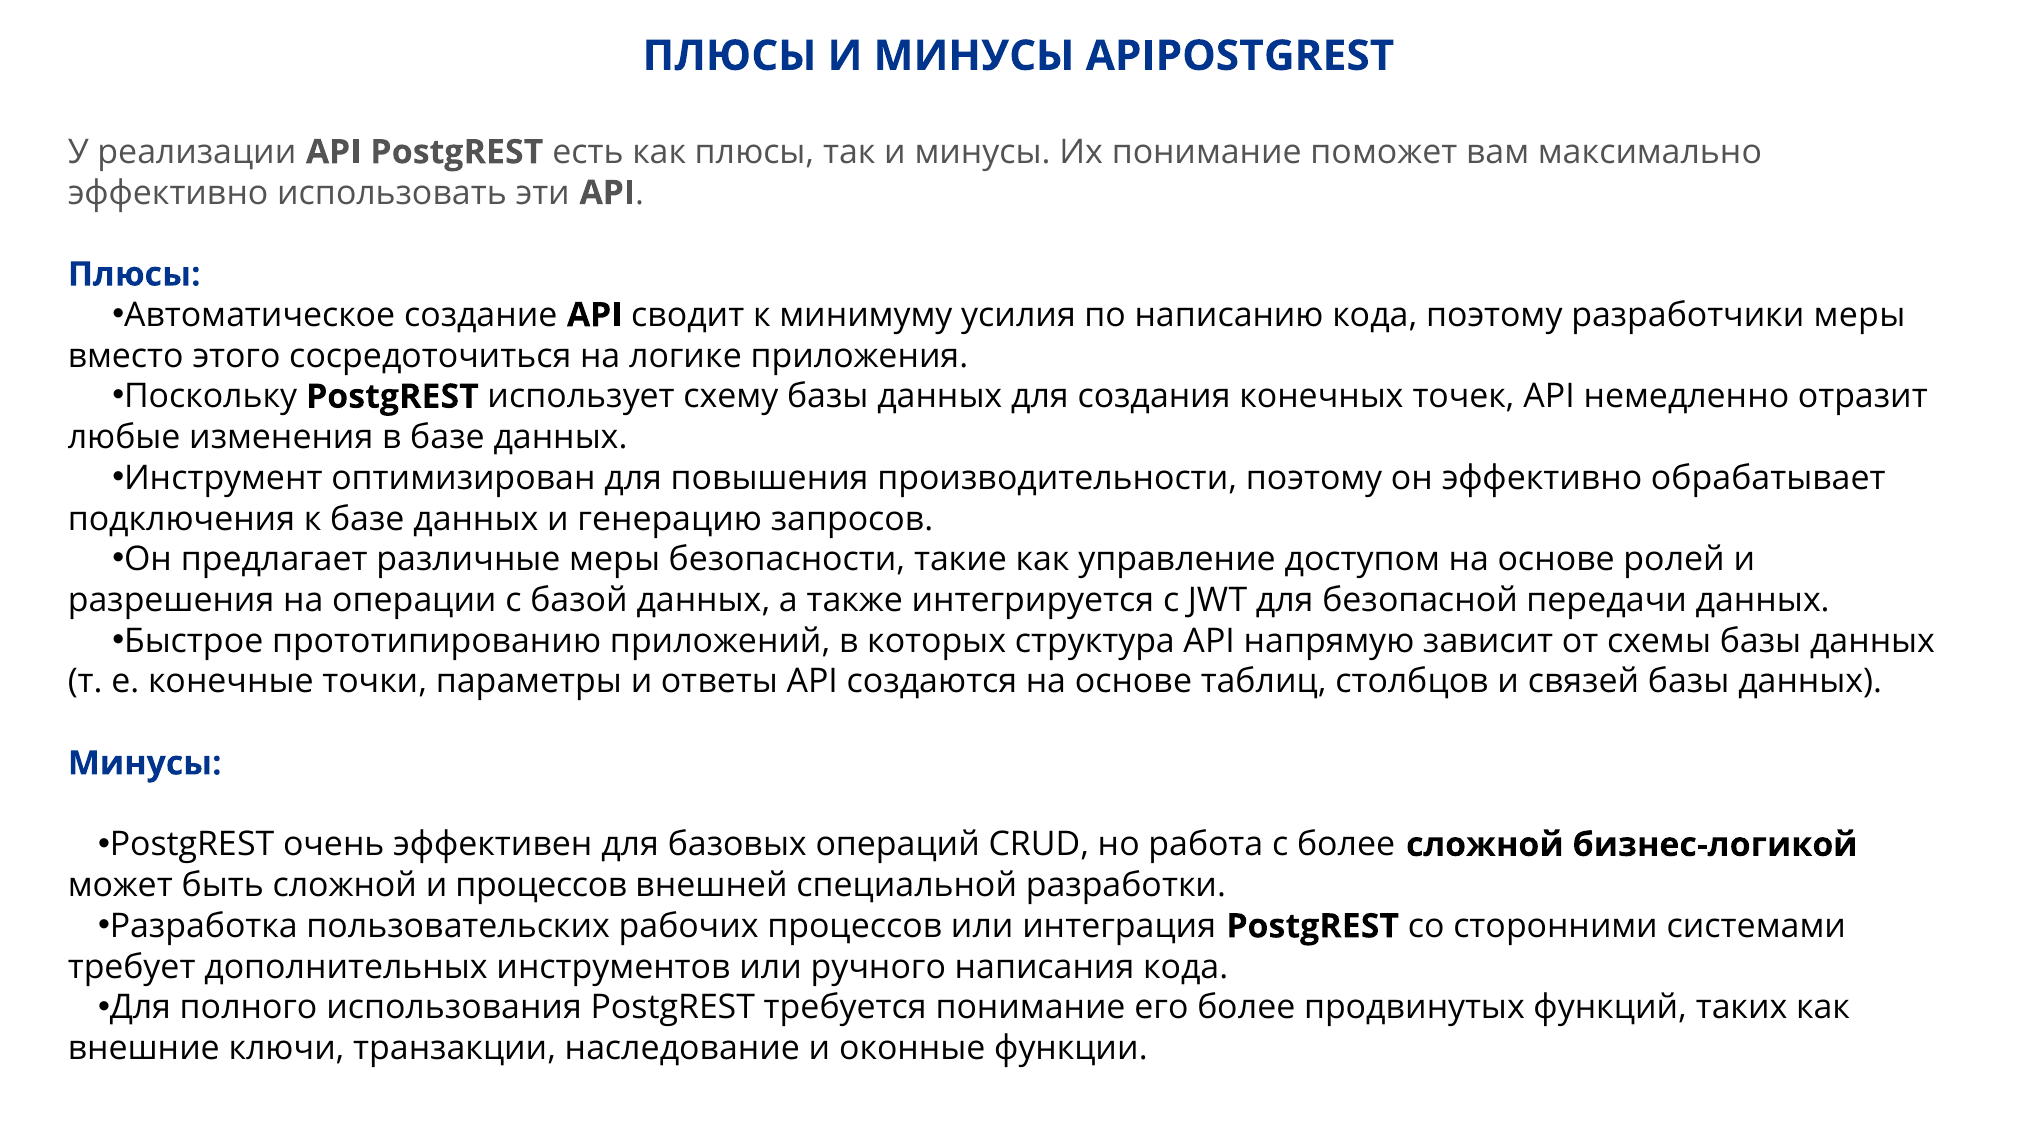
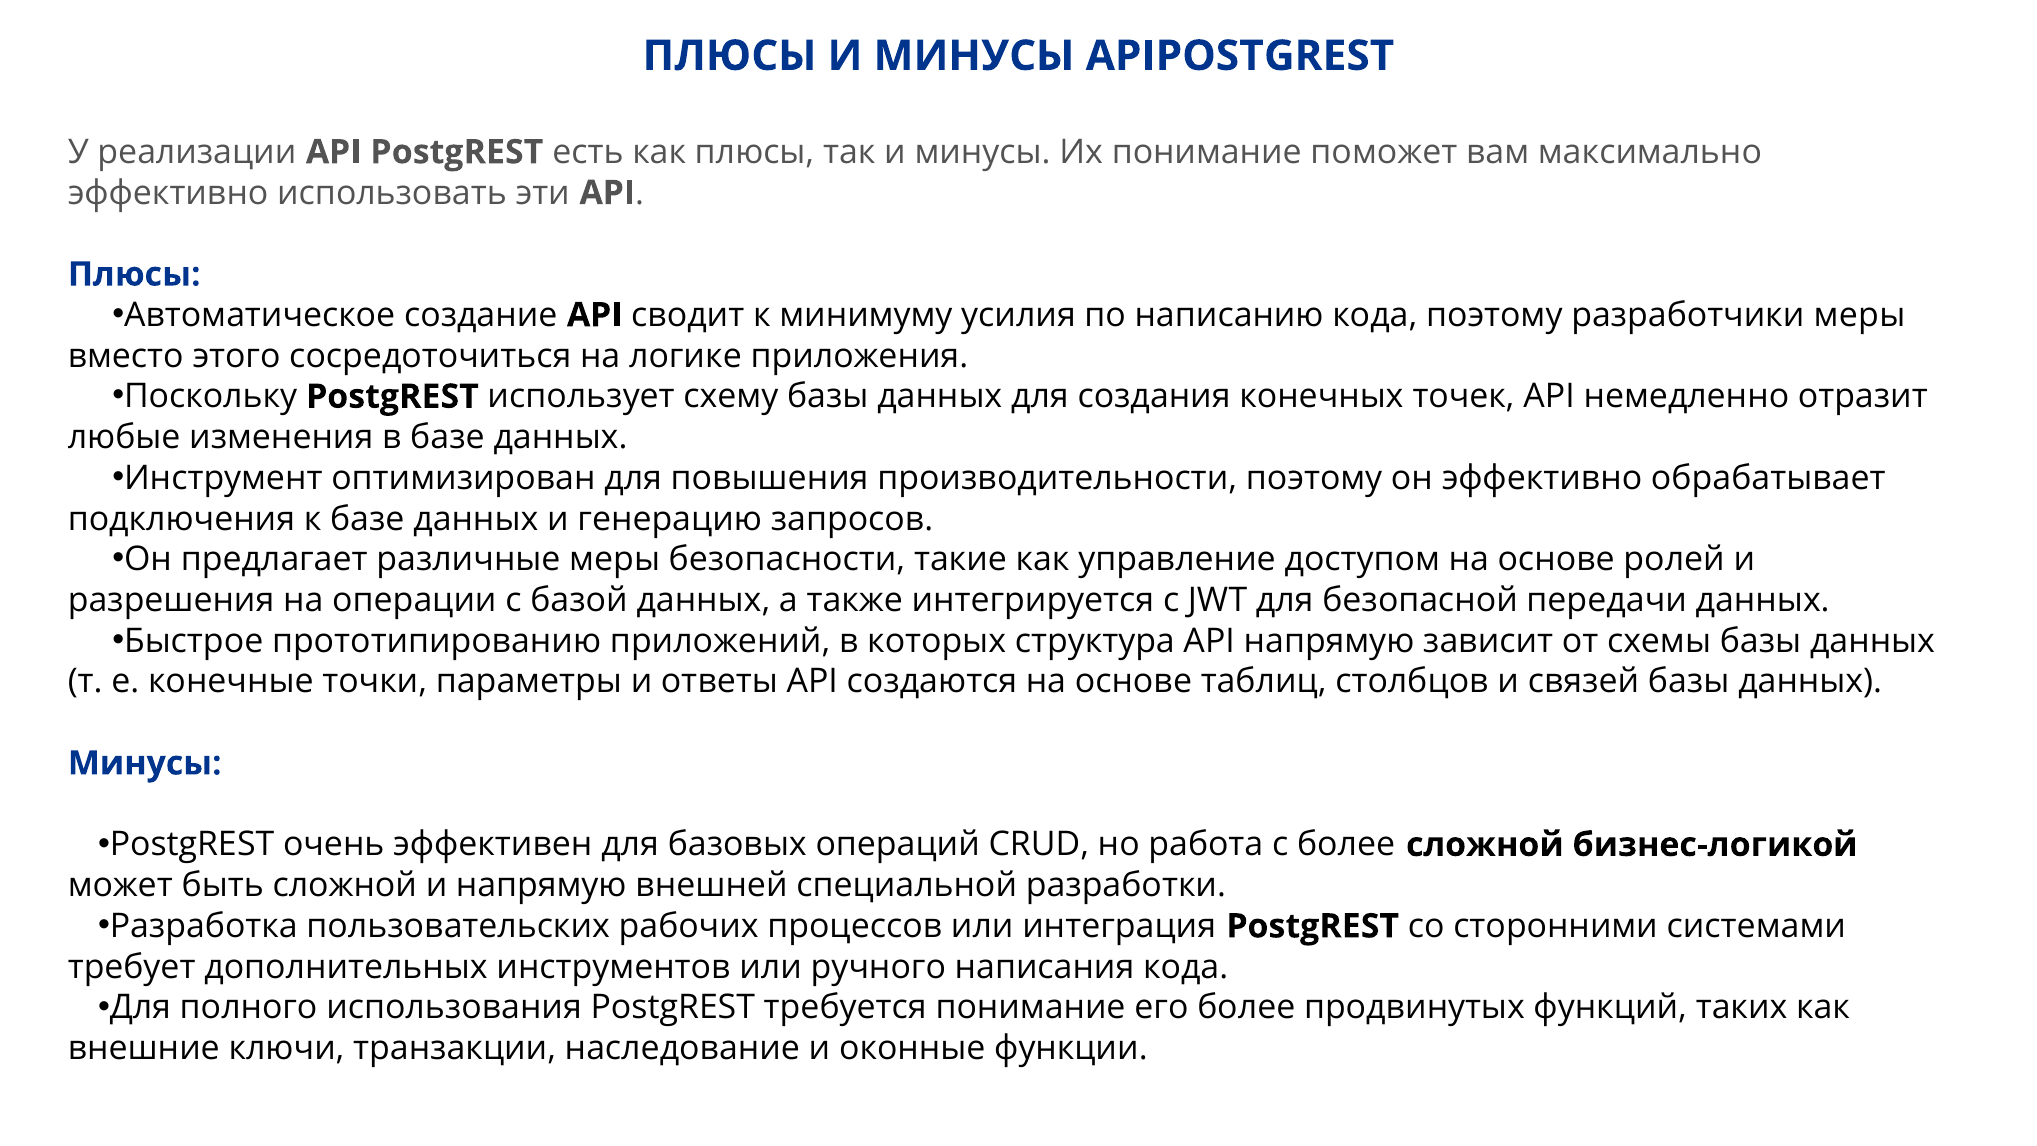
и процессов: процессов -> напрямую
